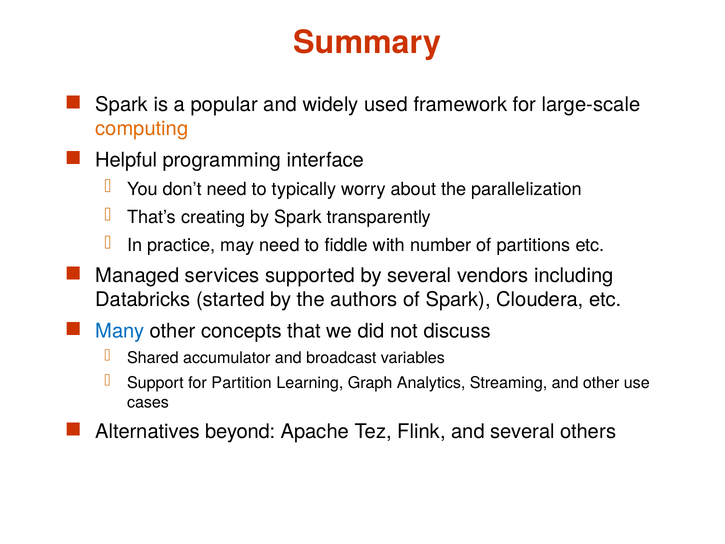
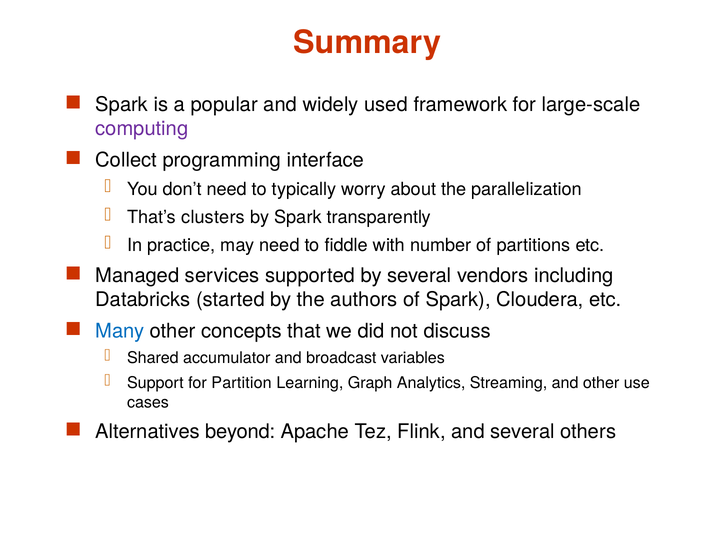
computing colour: orange -> purple
Helpful: Helpful -> Collect
creating: creating -> clusters
